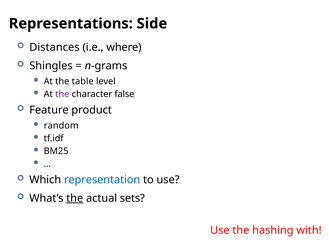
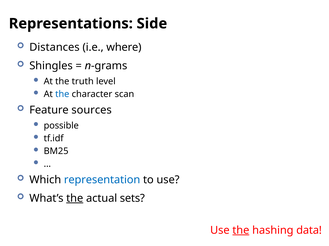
table: table -> truth
the at (62, 94) colour: purple -> blue
false: false -> scan
product: product -> sources
random: random -> possible
the at (241, 231) underline: none -> present
with: with -> data
